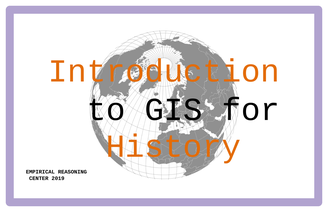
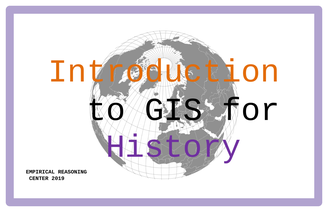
History colour: orange -> purple
